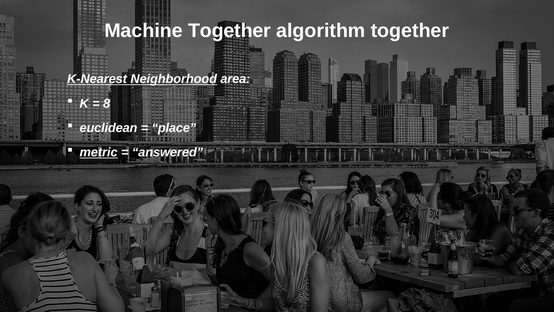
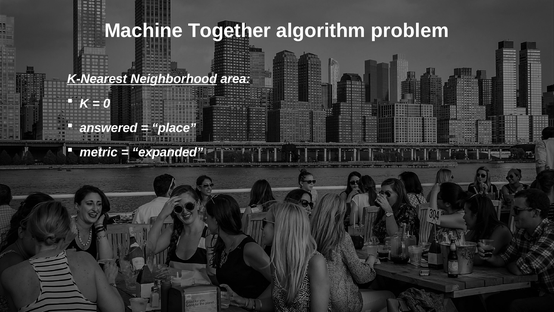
algorithm together: together -> problem
8: 8 -> 0
euclidean: euclidean -> answered
metric underline: present -> none
answered: answered -> expanded
